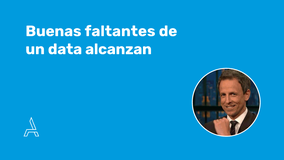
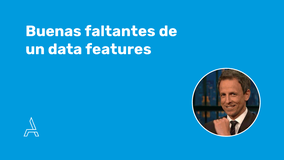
alcanzan: alcanzan -> features
